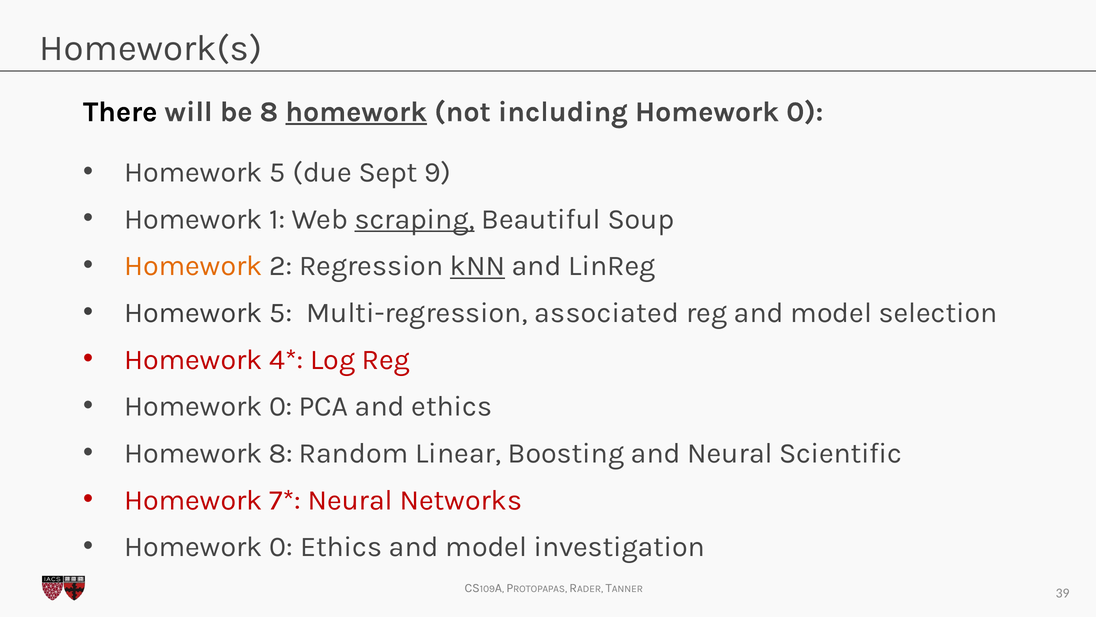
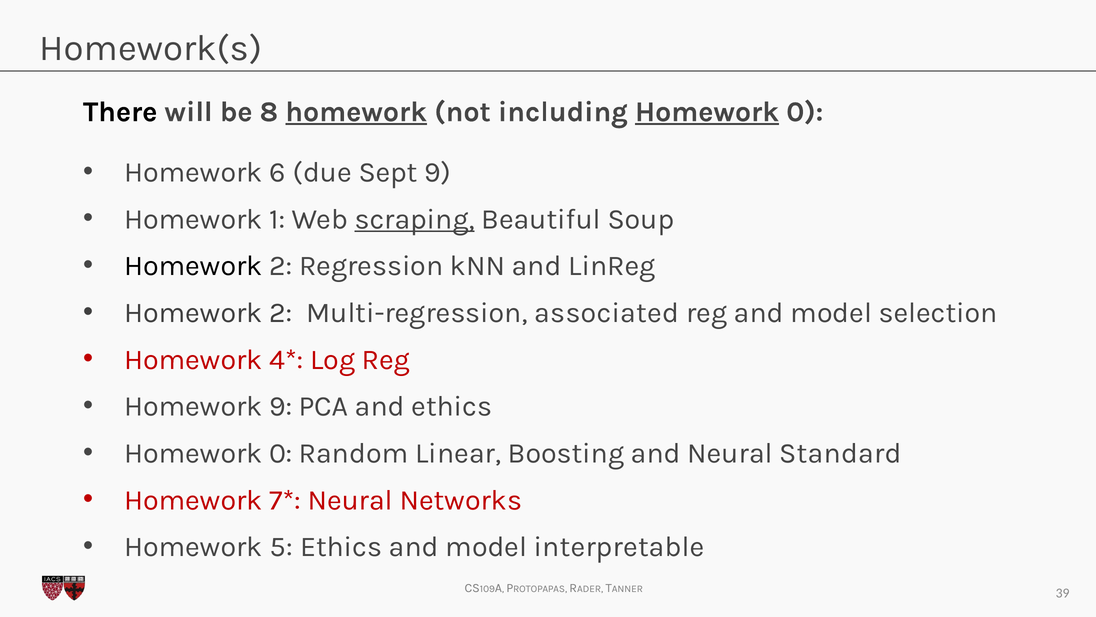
Homework at (707, 112) underline: none -> present
5 at (278, 172): 5 -> 6
Homework at (193, 266) colour: orange -> black
kNN underline: present -> none
5 at (281, 312): 5 -> 2
0 at (281, 406): 0 -> 9
8 at (281, 453): 8 -> 0
Scientific: Scientific -> Standard
0 at (281, 546): 0 -> 5
investigation: investigation -> interpretable
